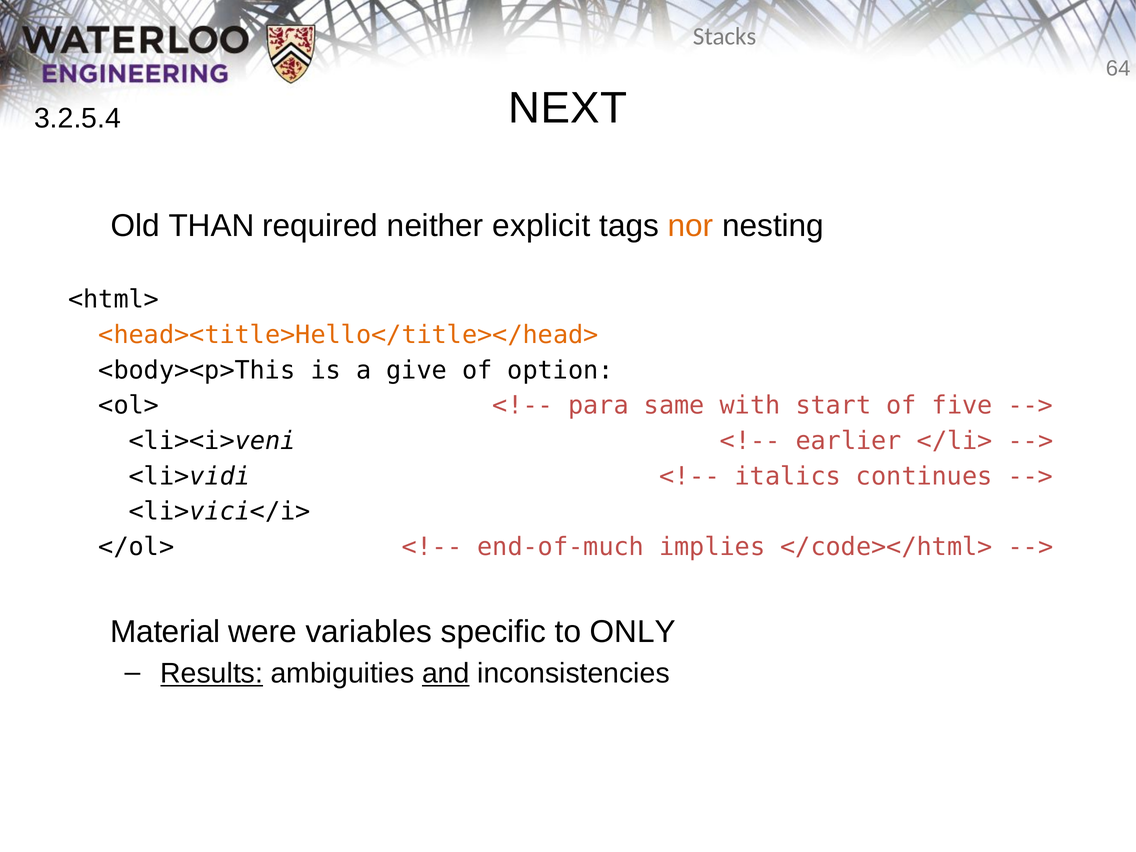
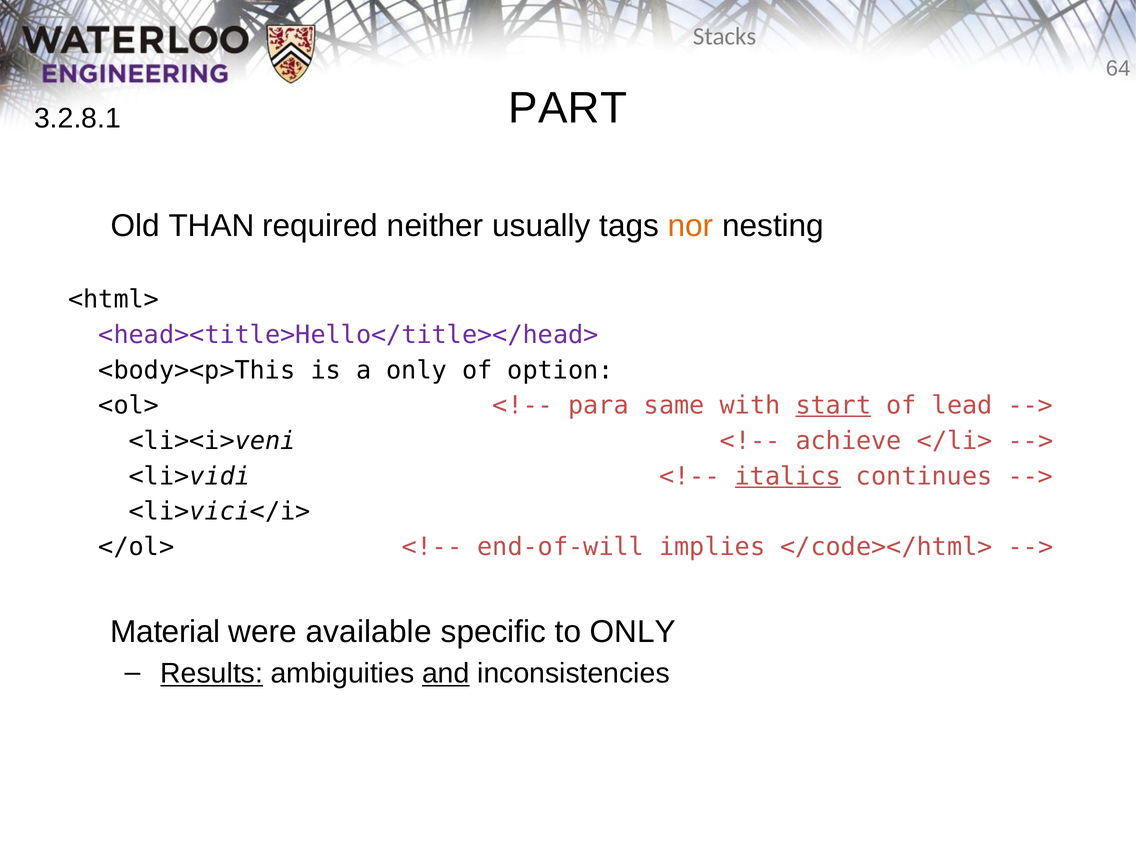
NEXT: NEXT -> PART
3.2.5.4: 3.2.5.4 -> 3.2.8.1
explicit: explicit -> usually
<head><title>Hello</title></head> colour: orange -> purple
a give: give -> only
start underline: none -> present
five: five -> lead
earlier: earlier -> achieve
italics underline: none -> present
end-of-much: end-of-much -> end-of-will
variables: variables -> available
